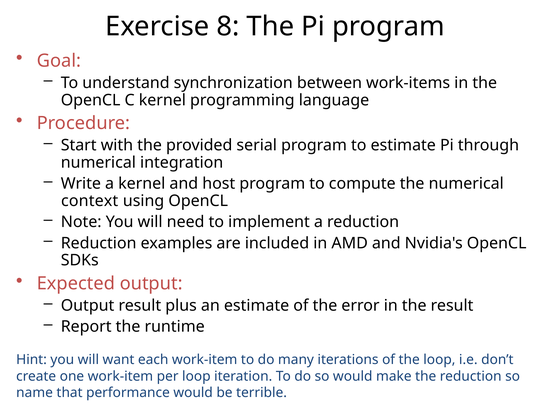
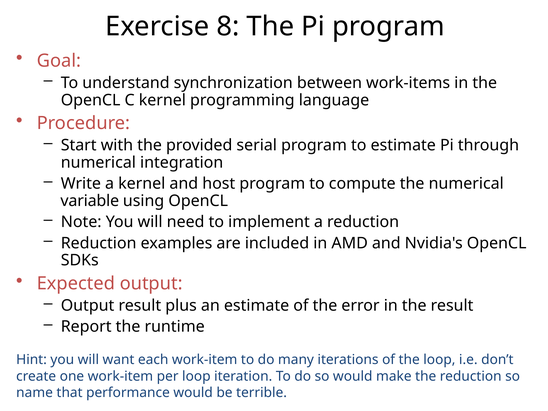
context: context -> variable
